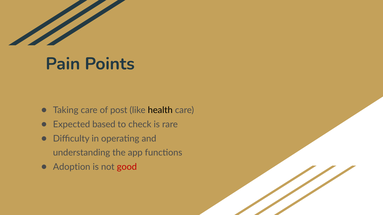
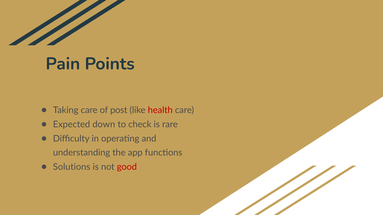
health colour: black -> red
based: based -> down
Adoption: Adoption -> Solutions
